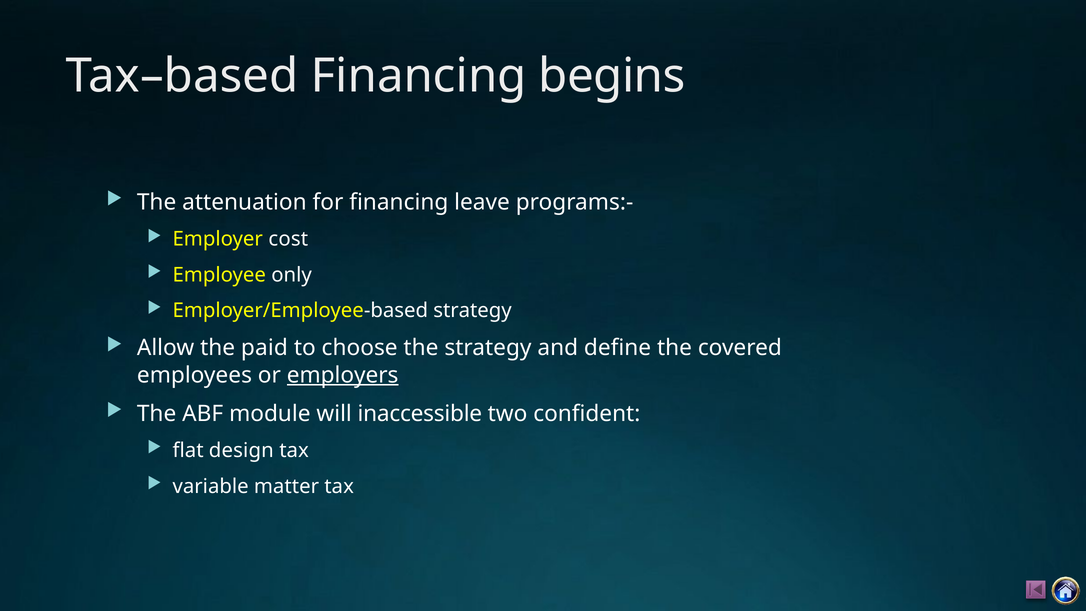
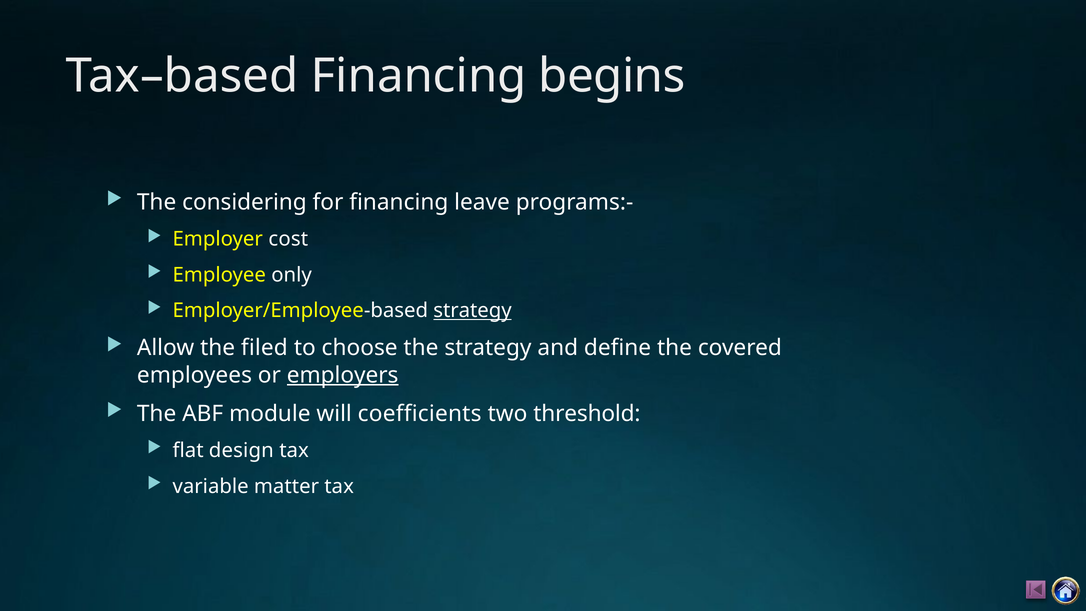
attenuation: attenuation -> considering
strategy at (473, 311) underline: none -> present
paid: paid -> filed
inaccessible: inaccessible -> coefficients
confident: confident -> threshold
